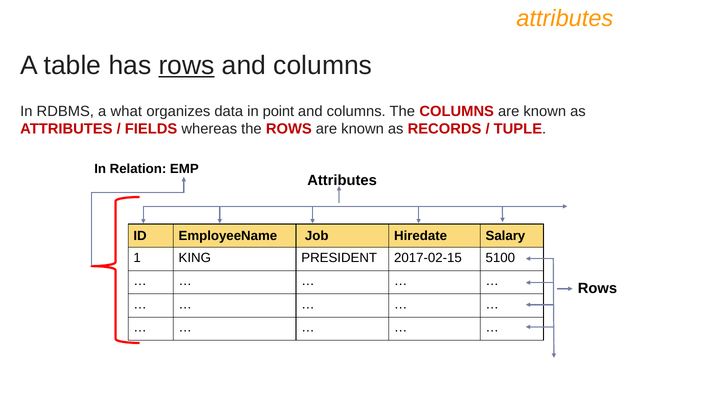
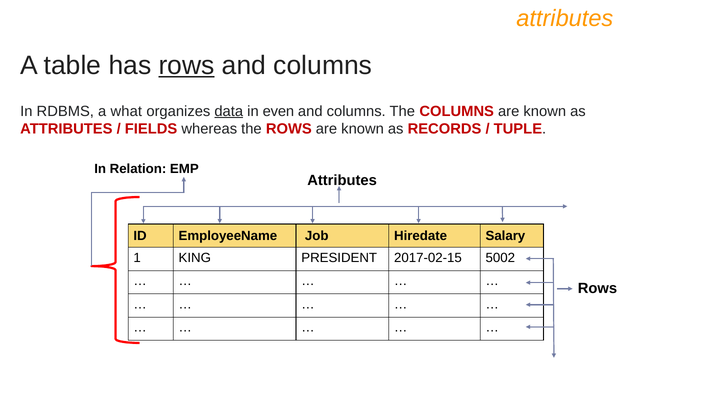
data underline: none -> present
point: point -> even
5100: 5100 -> 5002
